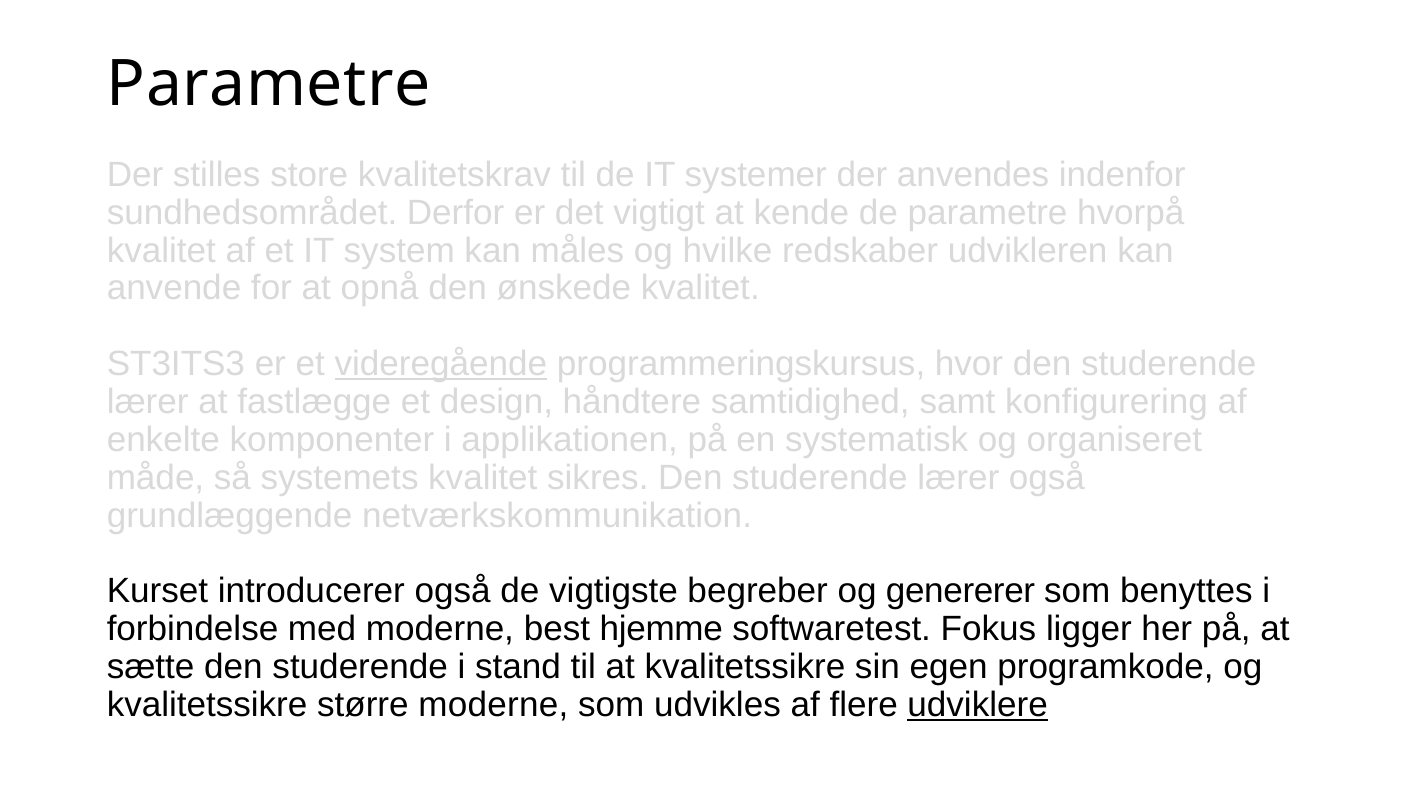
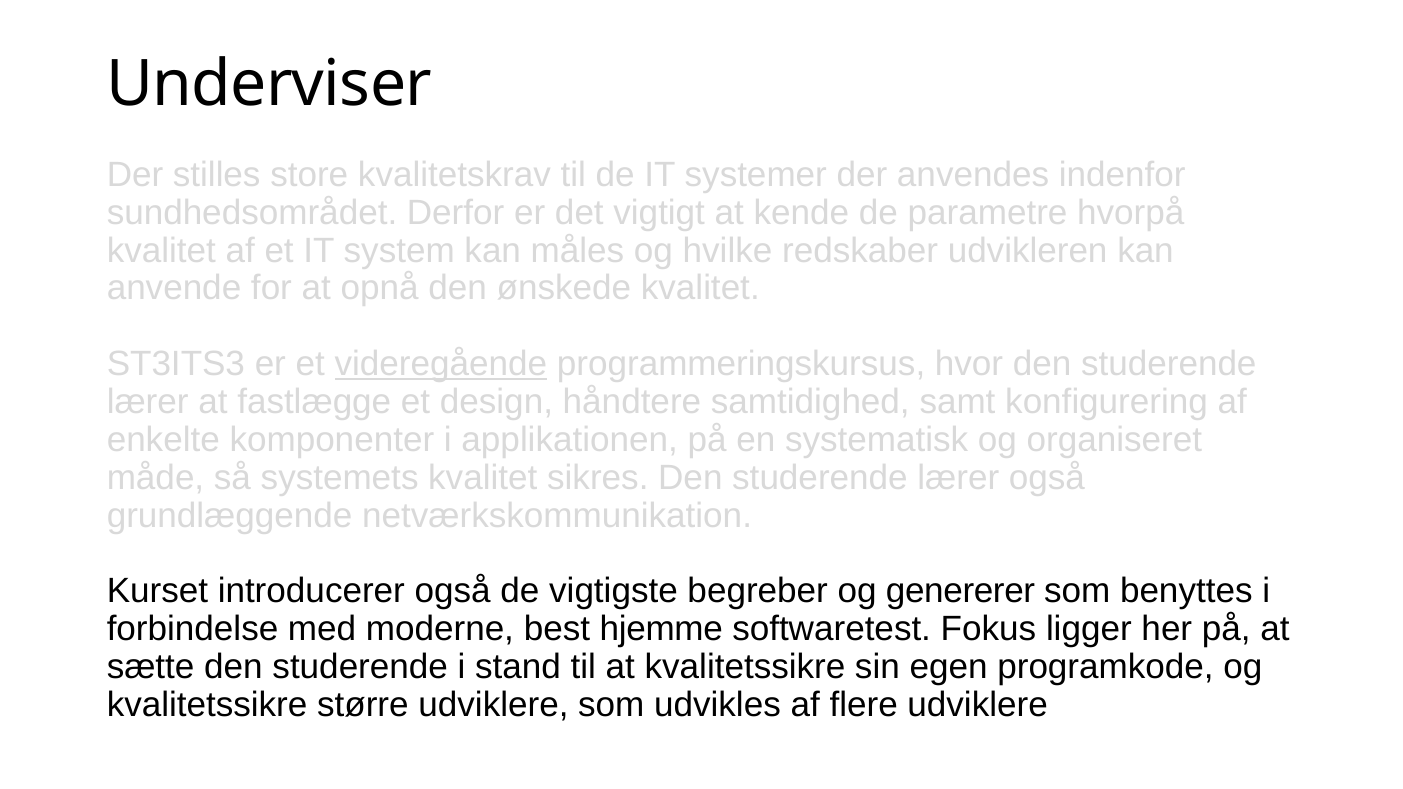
Parametre at (269, 84): Parametre -> Underviser
større moderne: moderne -> udviklere
udviklere at (978, 705) underline: present -> none
